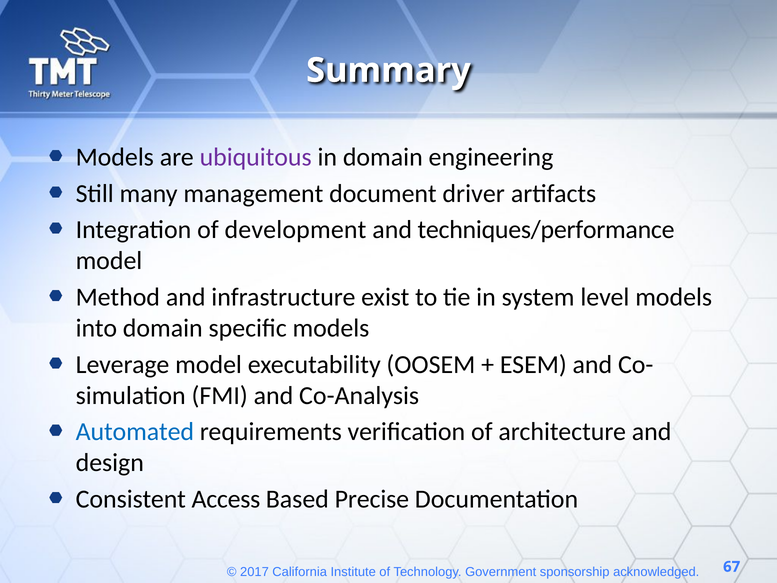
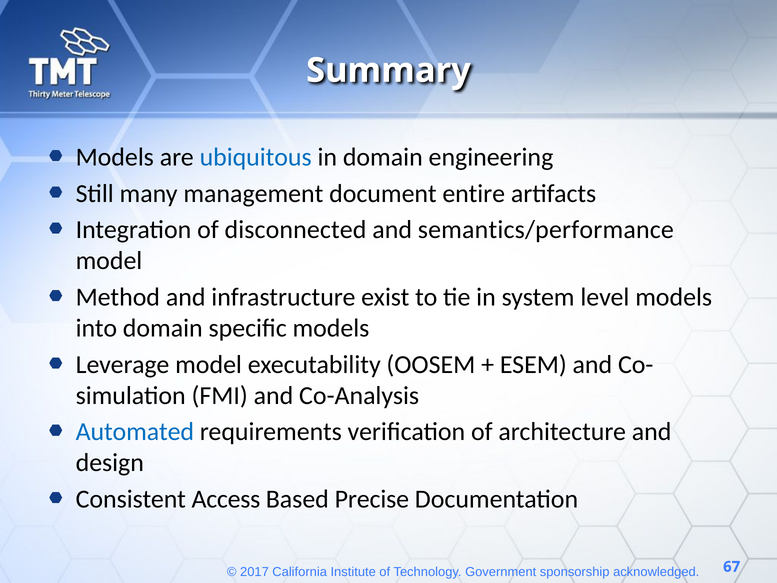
ubiquitous colour: purple -> blue
driver: driver -> entire
development: development -> disconnected
techniques/performance: techniques/performance -> semantics/performance
